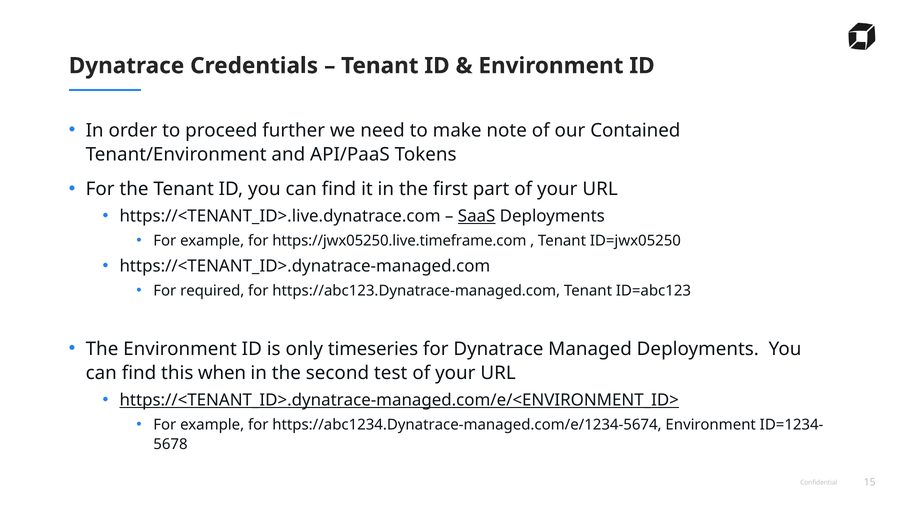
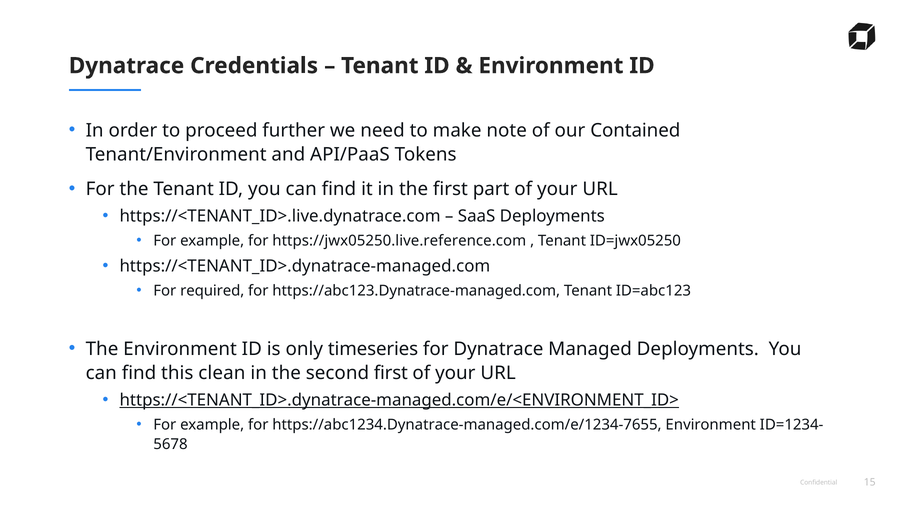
SaaS underline: present -> none
https://jwx05250.live.timeframe.com: https://jwx05250.live.timeframe.com -> https://jwx05250.live.reference.com
when: when -> clean
second test: test -> first
https://abc1234.Dynatrace-managed.com/e/1234-5674: https://abc1234.Dynatrace-managed.com/e/1234-5674 -> https://abc1234.Dynatrace-managed.com/e/1234-7655
